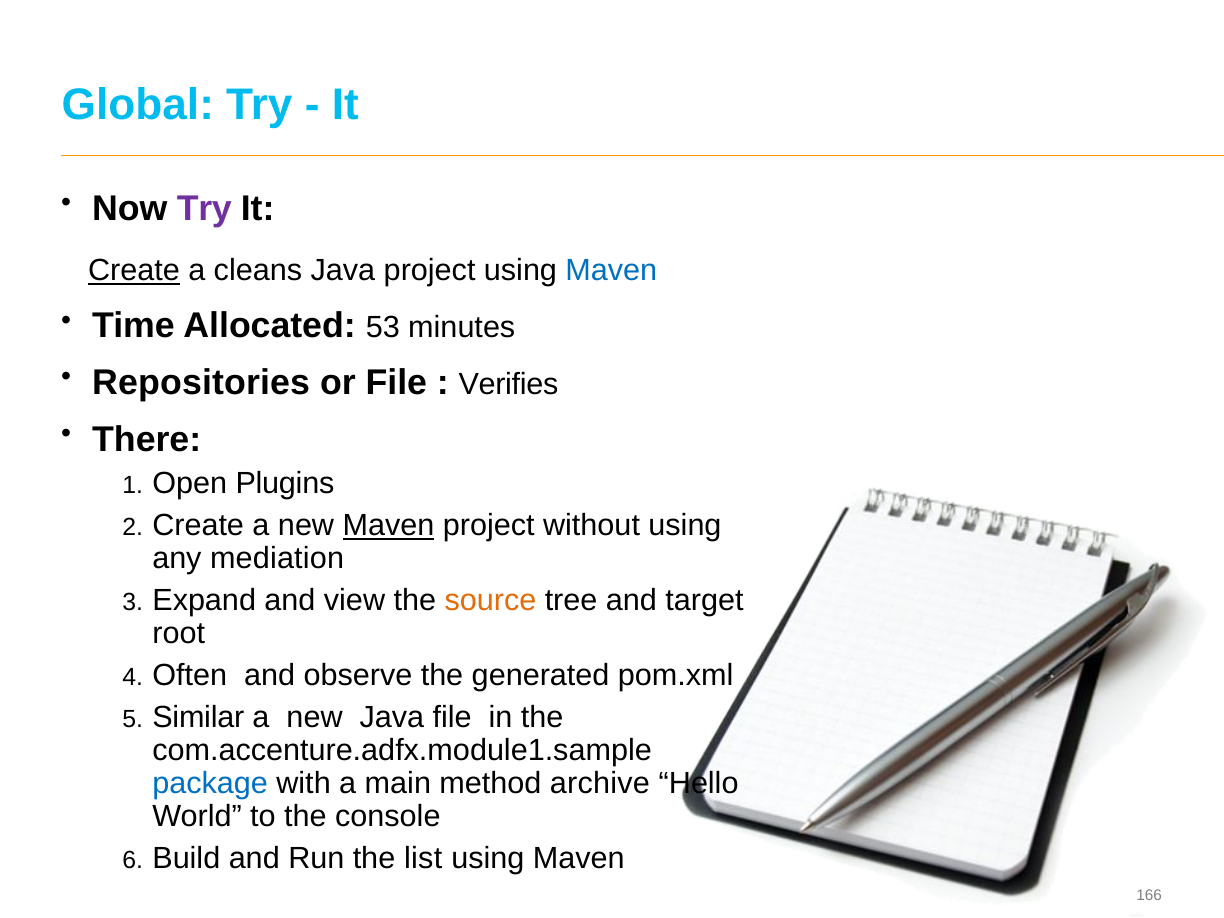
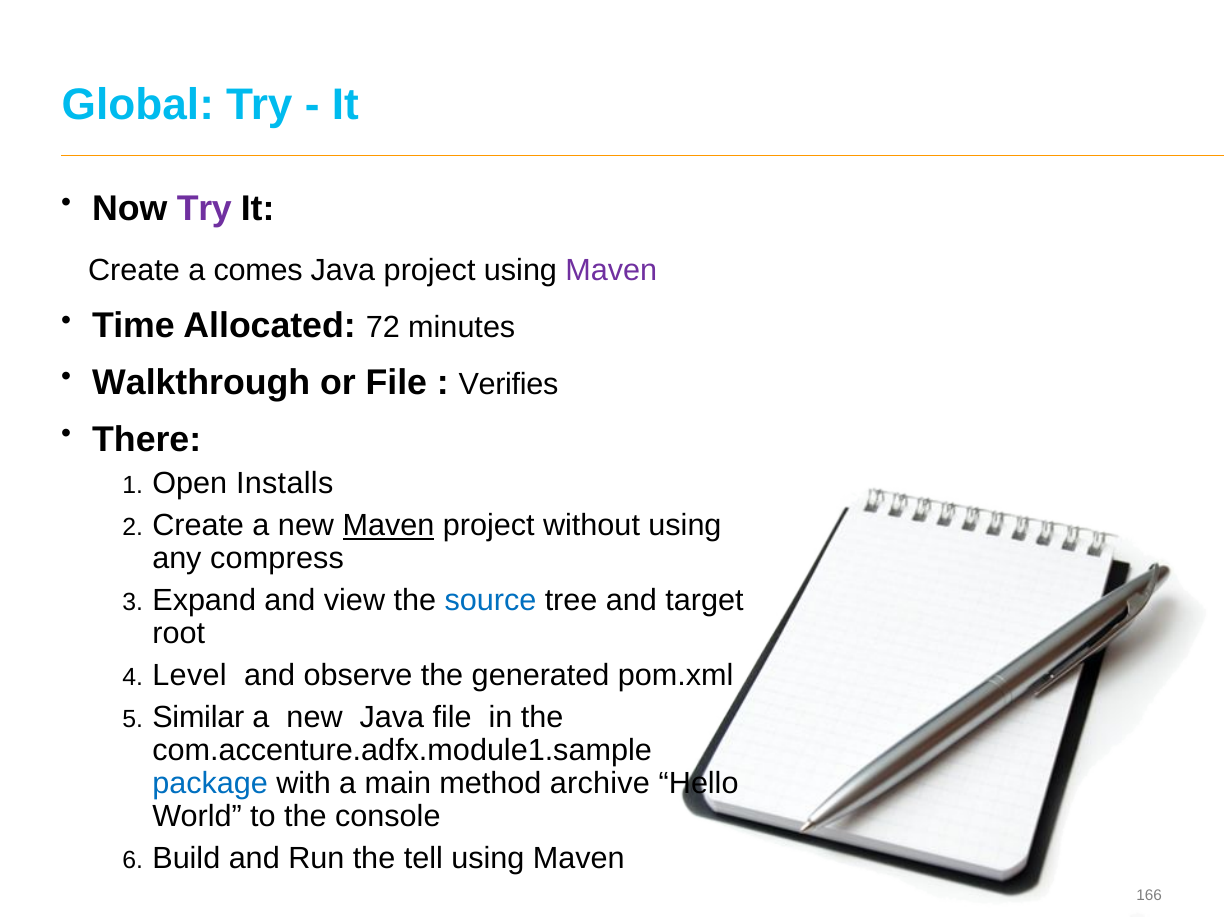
Create at (134, 271) underline: present -> none
cleans: cleans -> comes
Maven at (611, 271) colour: blue -> purple
53: 53 -> 72
Repositories: Repositories -> Walkthrough
Plugins: Plugins -> Installs
mediation: mediation -> compress
source colour: orange -> blue
Often: Often -> Level
list: list -> tell
